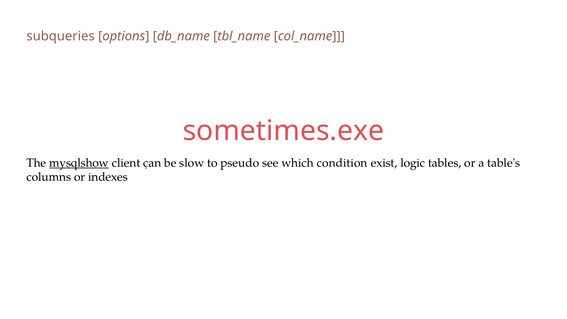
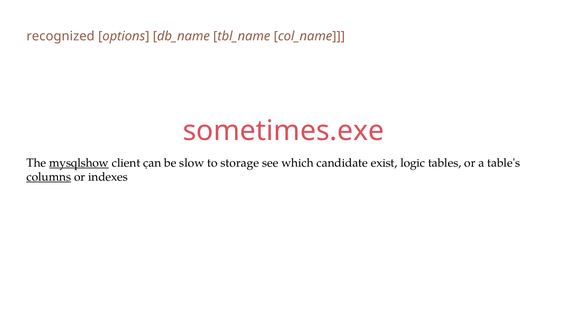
subqueries: subqueries -> recognized
pseudo: pseudo -> storage
condition: condition -> candidate
columns underline: none -> present
